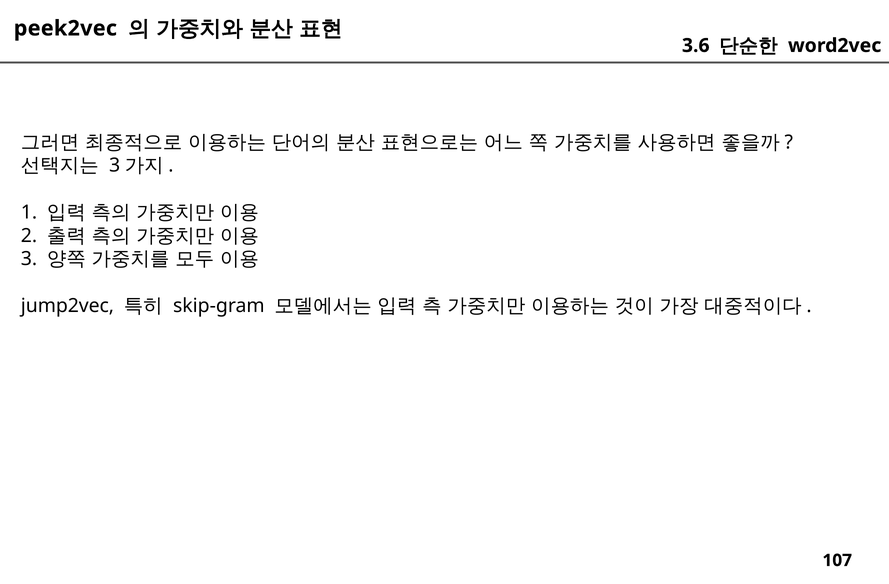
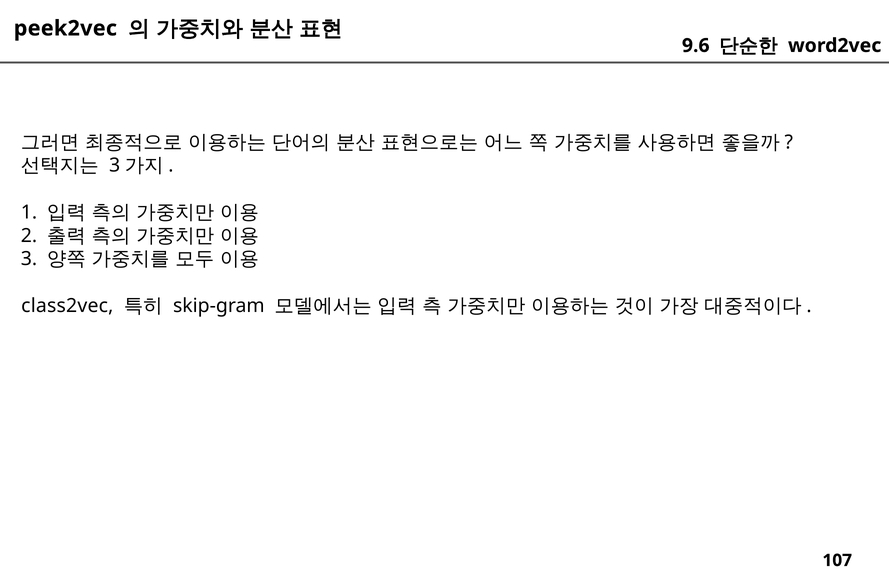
3.6: 3.6 -> 9.6
jump2vec: jump2vec -> class2vec
